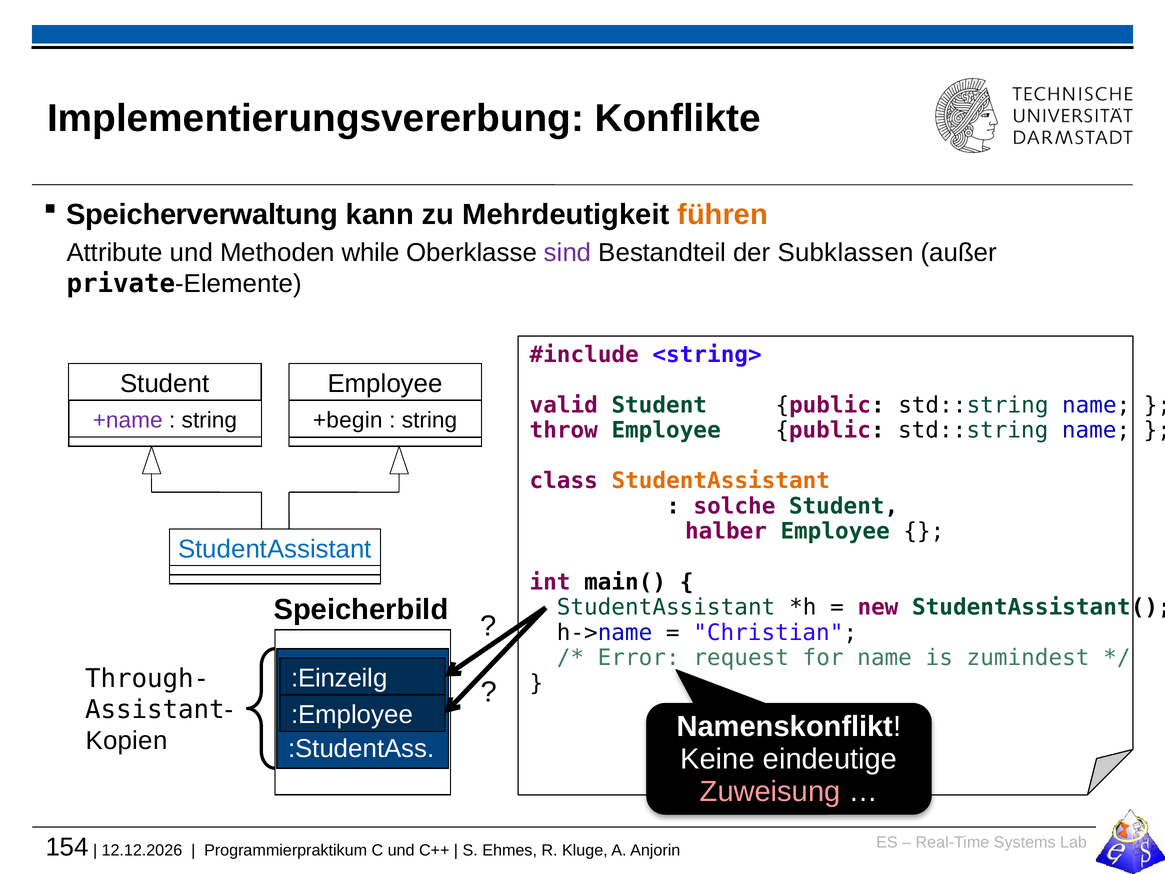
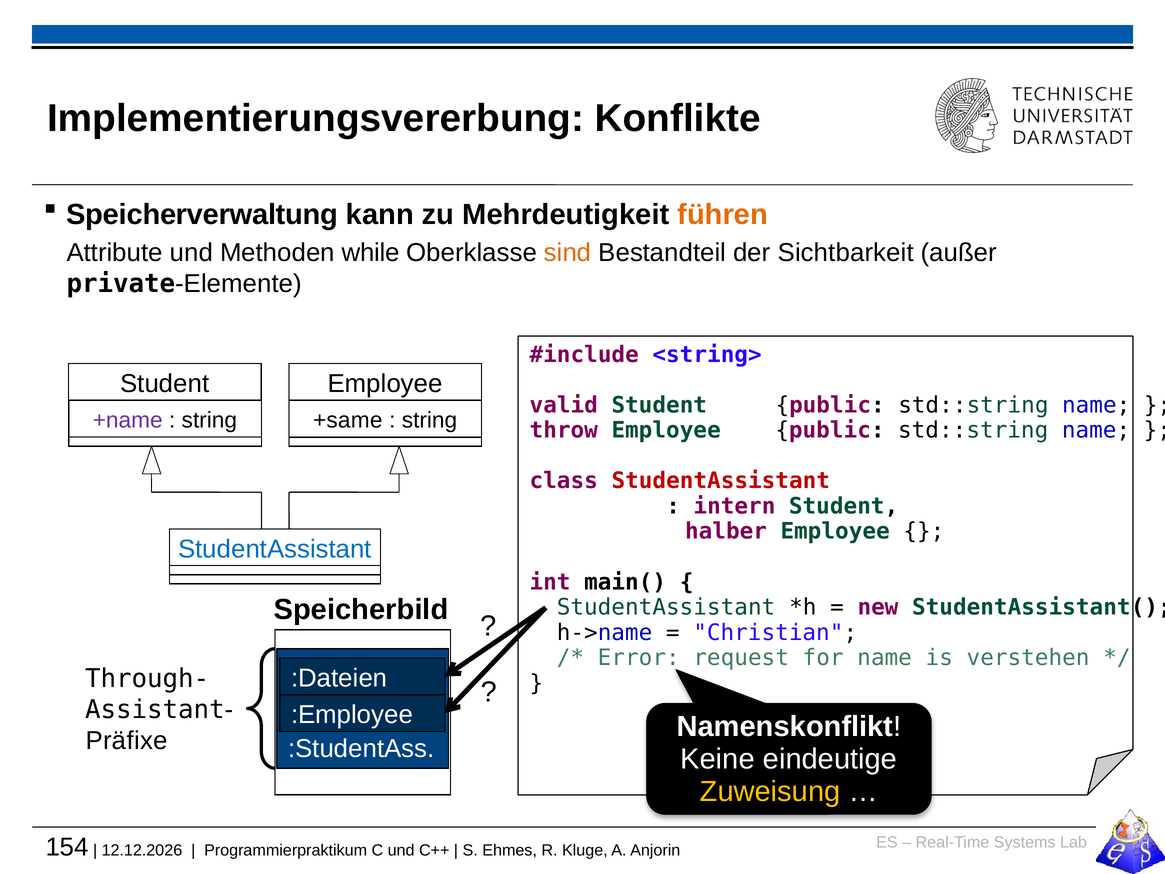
sind colour: purple -> orange
Subklassen: Subklassen -> Sichtbarkeit
+begin: +begin -> +same
StudentAssistant at (721, 481) colour: orange -> red
solche: solche -> intern
zumindest: zumindest -> verstehen
:Einzeilg: :Einzeilg -> :Dateien
Kopien: Kopien -> Präfixe
Zuweisung colour: pink -> yellow
